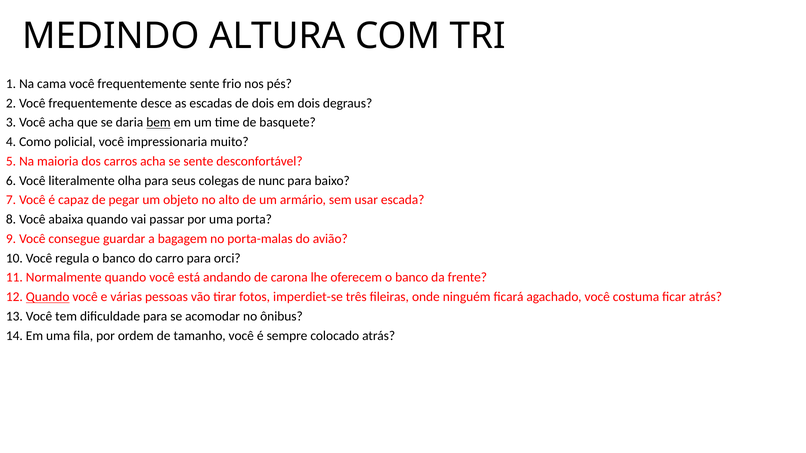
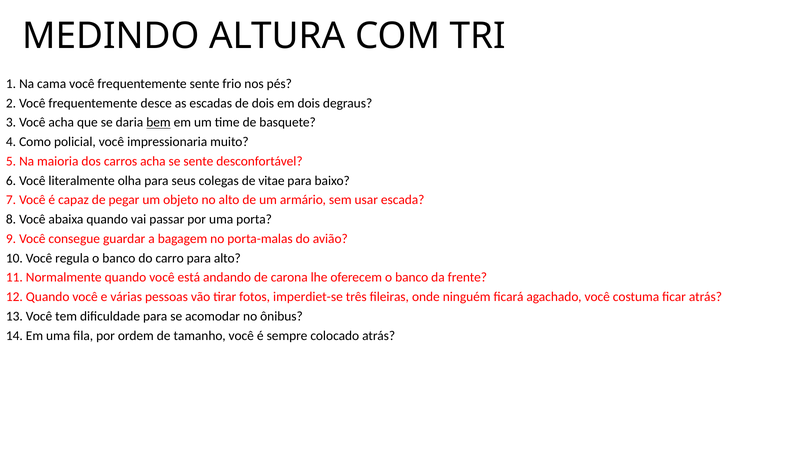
nunc: nunc -> vitae
para orci: orci -> alto
Quando at (48, 297) underline: present -> none
